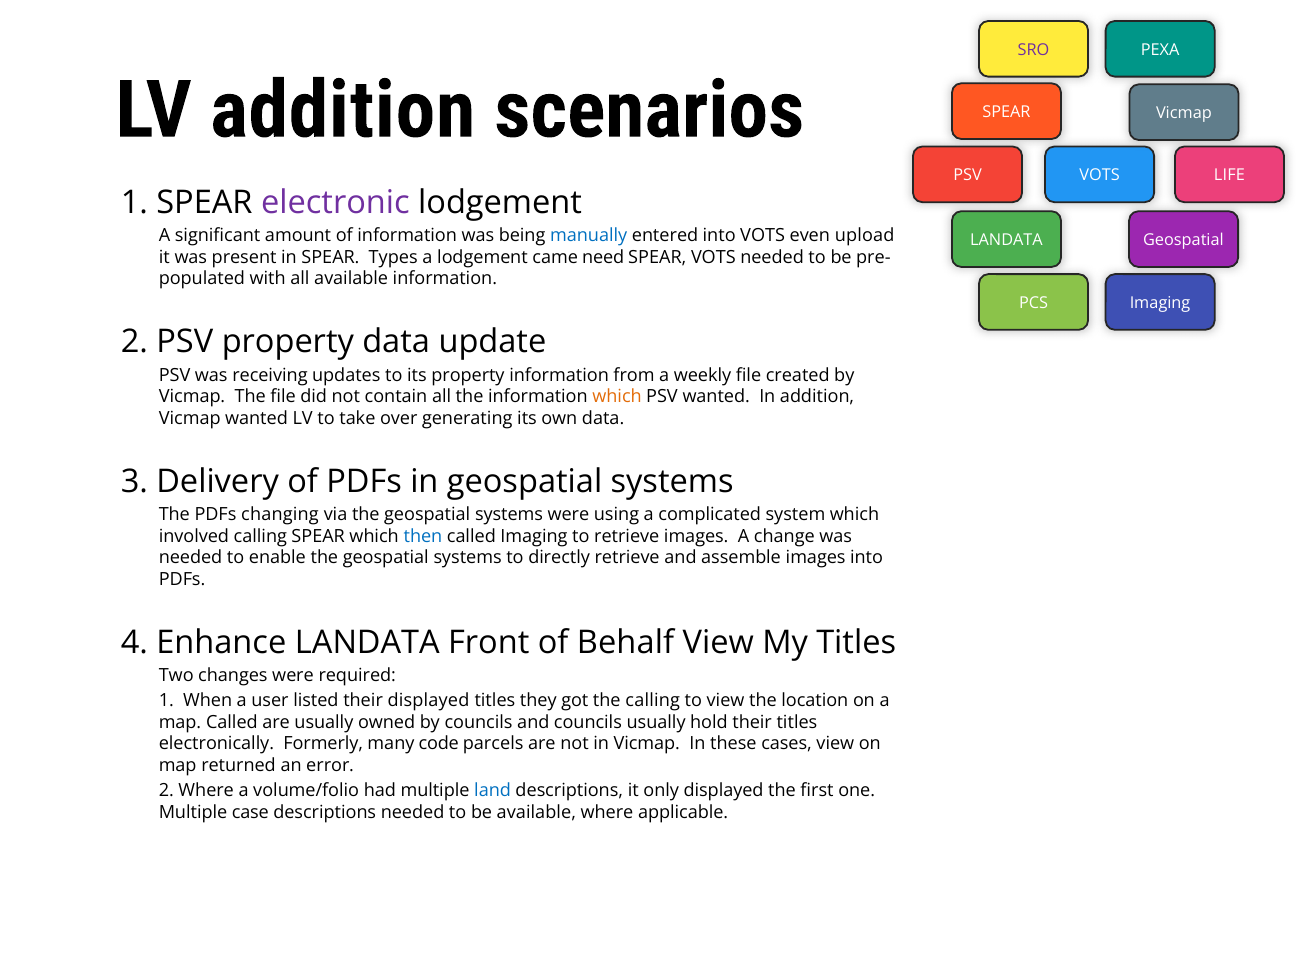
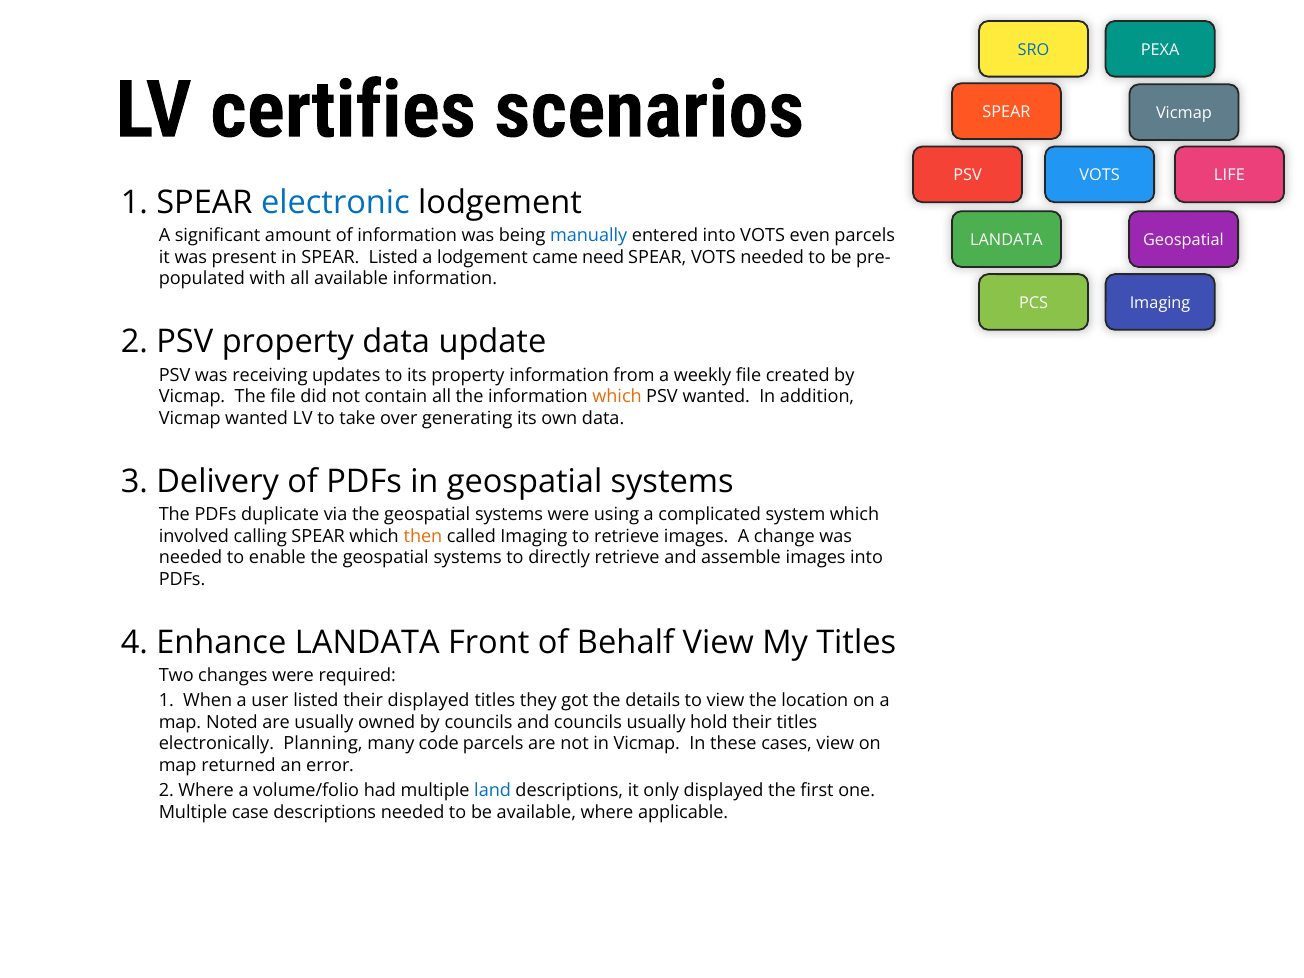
SRO colour: purple -> blue
LV addition: addition -> certifies
electronic colour: purple -> blue
even upload: upload -> parcels
SPEAR Types: Types -> Listed
changing: changing -> duplicate
then colour: blue -> orange
the calling: calling -> details
map Called: Called -> Noted
Formerly: Formerly -> Planning
